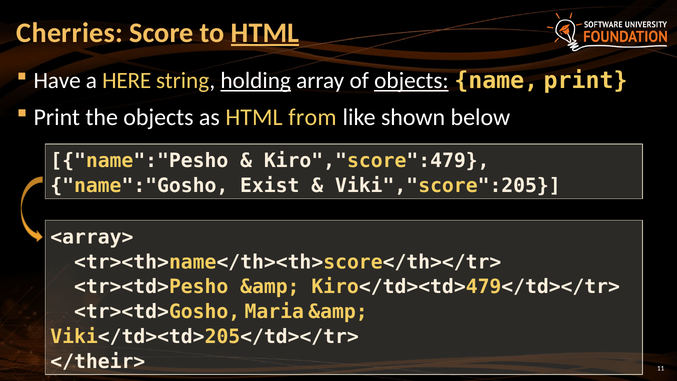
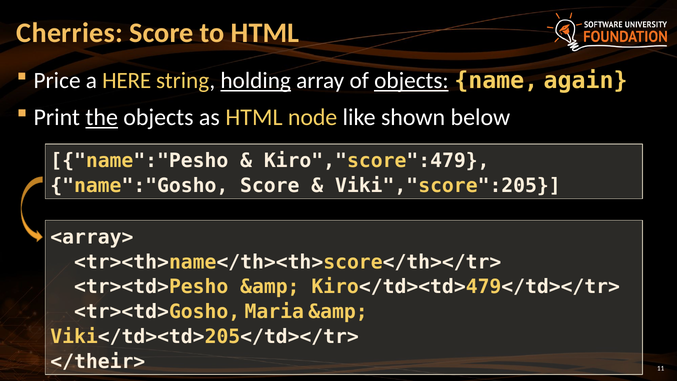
HTML at (265, 33) underline: present -> none
Have: Have -> Price
name print: print -> again
the underline: none -> present
from: from -> node
Exist at (270, 186): Exist -> Score
